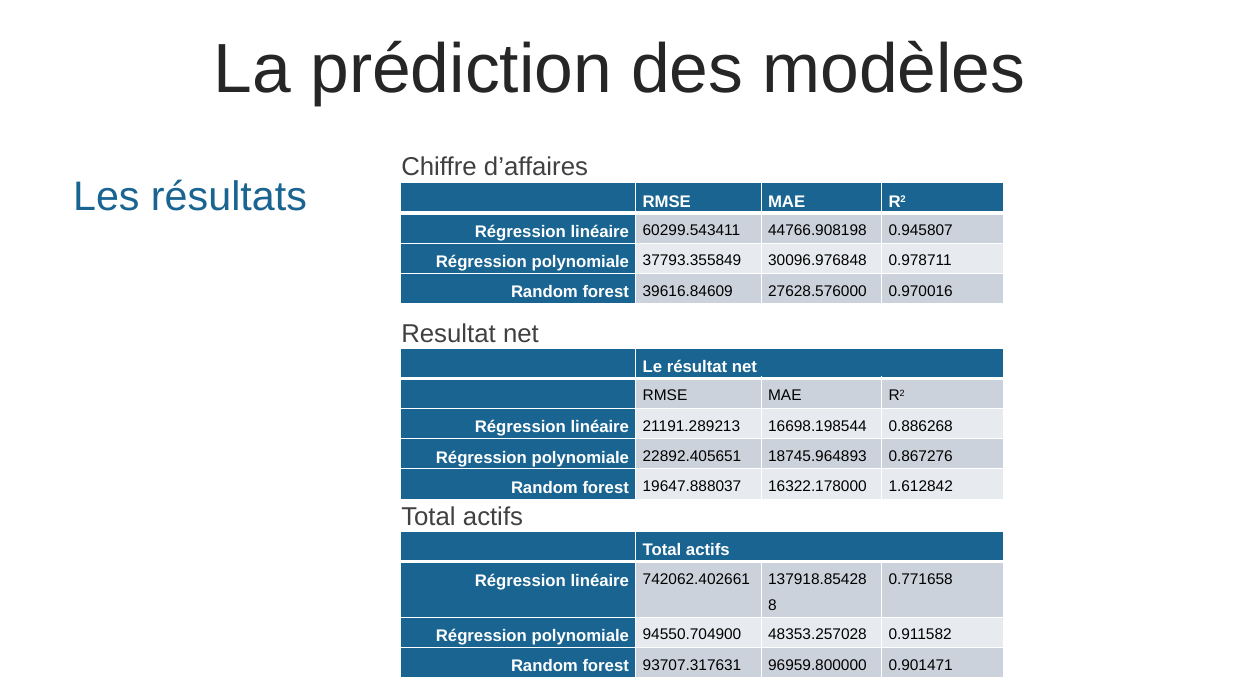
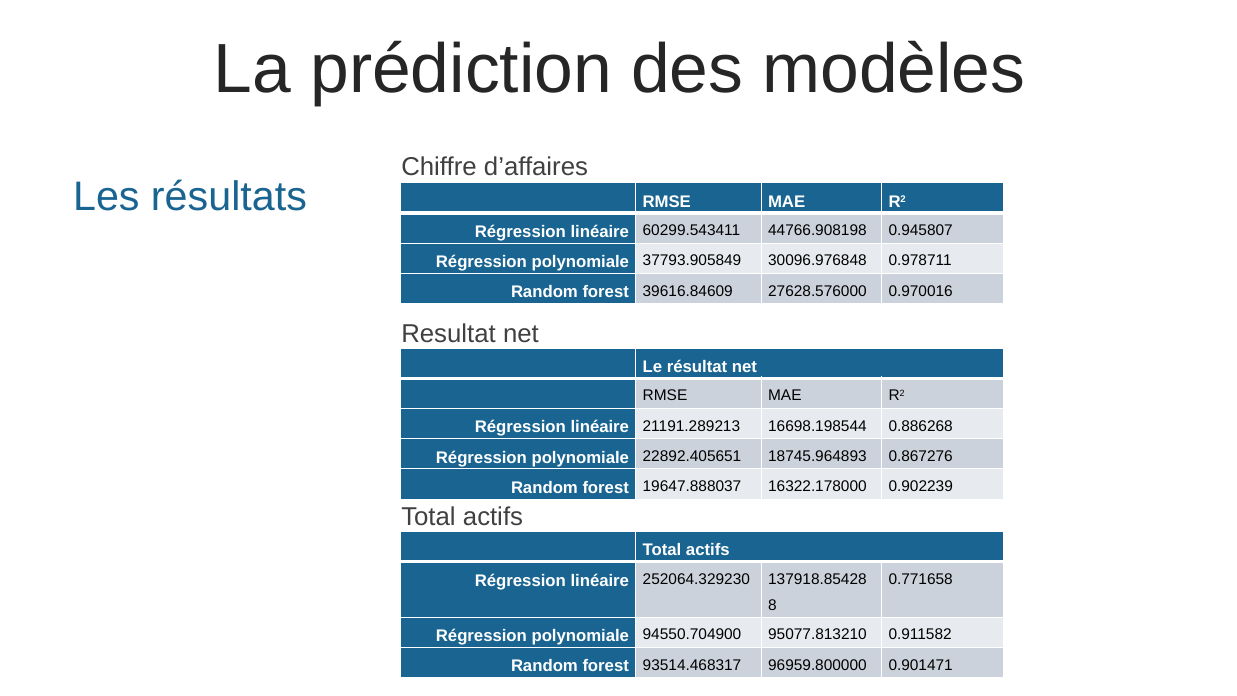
37793.355849: 37793.355849 -> 37793.905849
1.612842: 1.612842 -> 0.902239
742062.402661: 742062.402661 -> 252064.329230
48353.257028: 48353.257028 -> 95077.813210
93707.317631: 93707.317631 -> 93514.468317
